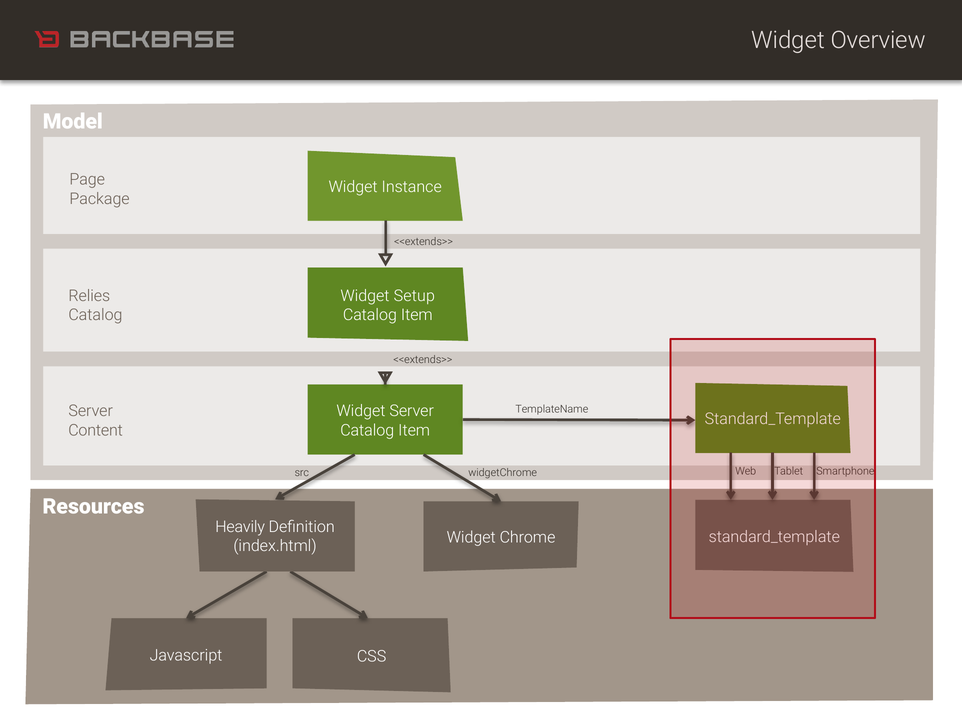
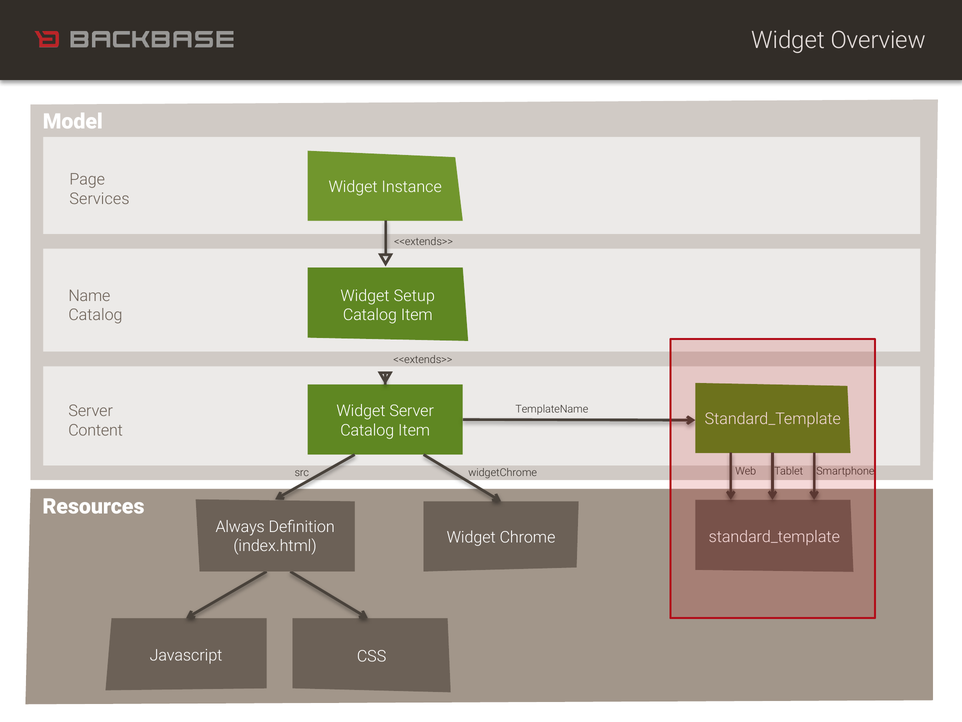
Package: Package -> Services
Relies: Relies -> Name
Heavily: Heavily -> Always
